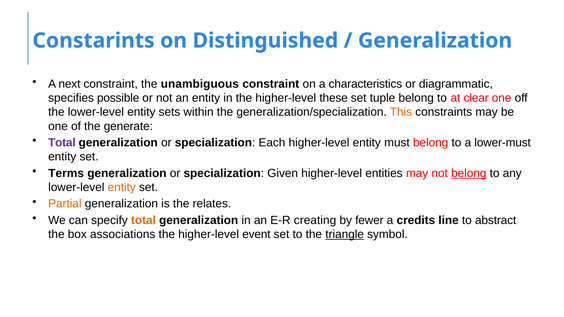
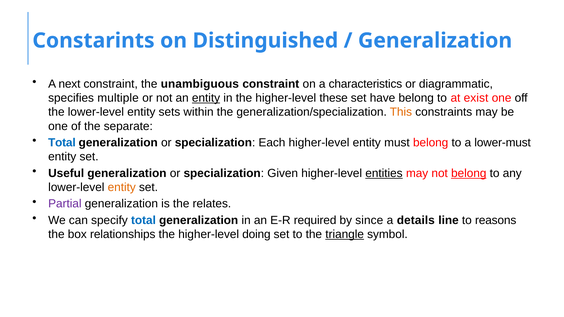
possible: possible -> multiple
entity at (206, 98) underline: none -> present
tuple: tuple -> have
clear: clear -> exist
generate: generate -> separate
Total at (62, 143) colour: purple -> blue
Terms: Terms -> Useful
entities underline: none -> present
Partial colour: orange -> purple
total at (143, 220) colour: orange -> blue
creating: creating -> required
fewer: fewer -> since
credits: credits -> details
abstract: abstract -> reasons
associations: associations -> relationships
event: event -> doing
